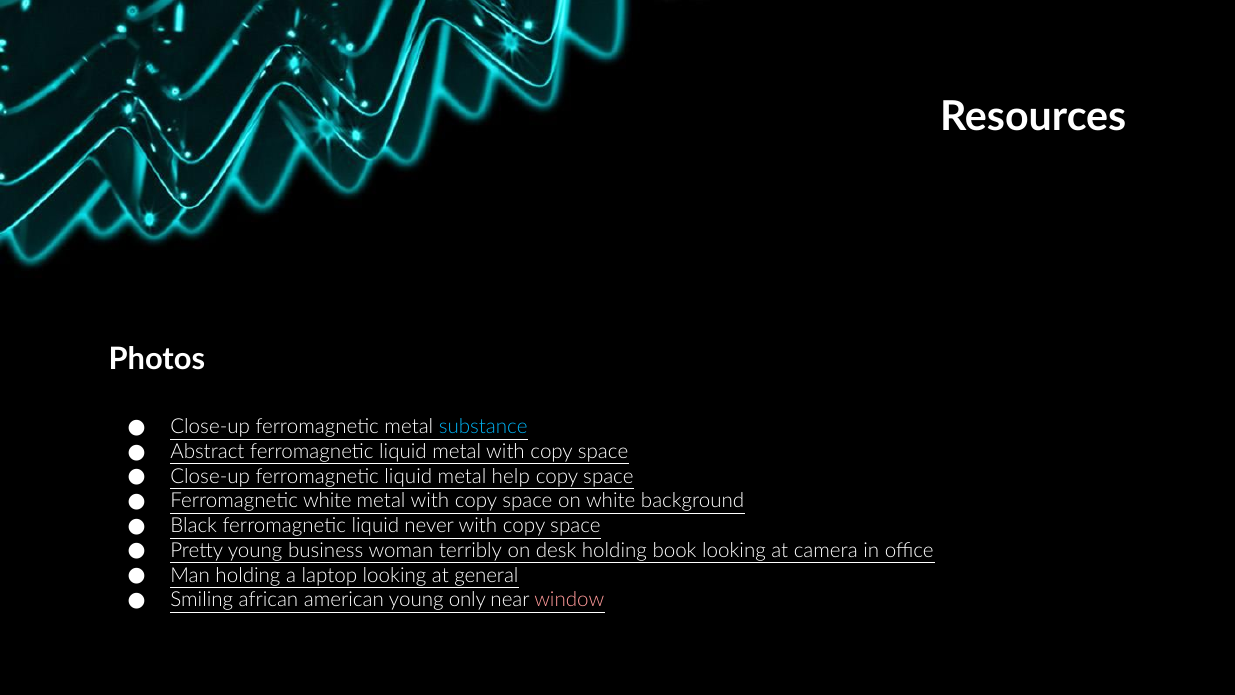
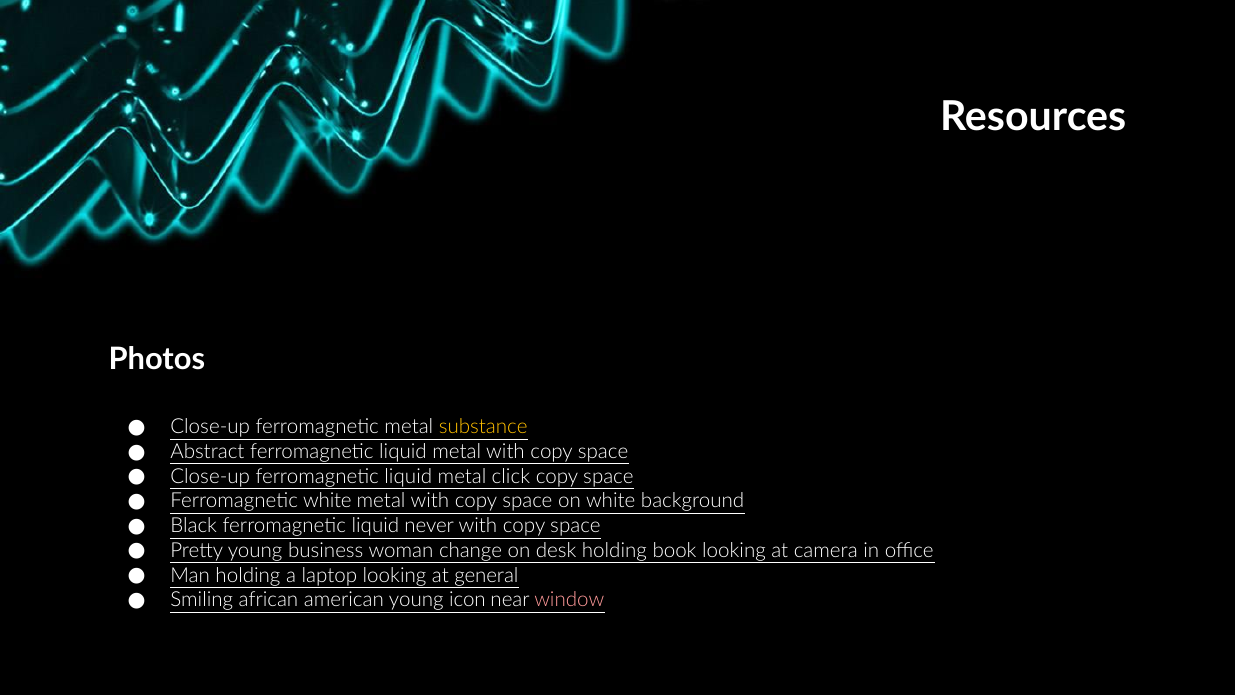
substance colour: light blue -> yellow
help: help -> click
terribly: terribly -> change
only: only -> icon
